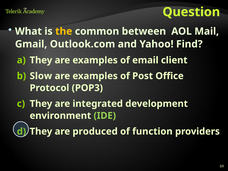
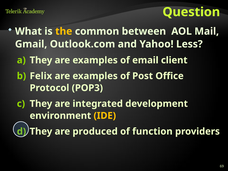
Find: Find -> Less
Slow: Slow -> Felix
IDE colour: light green -> yellow
